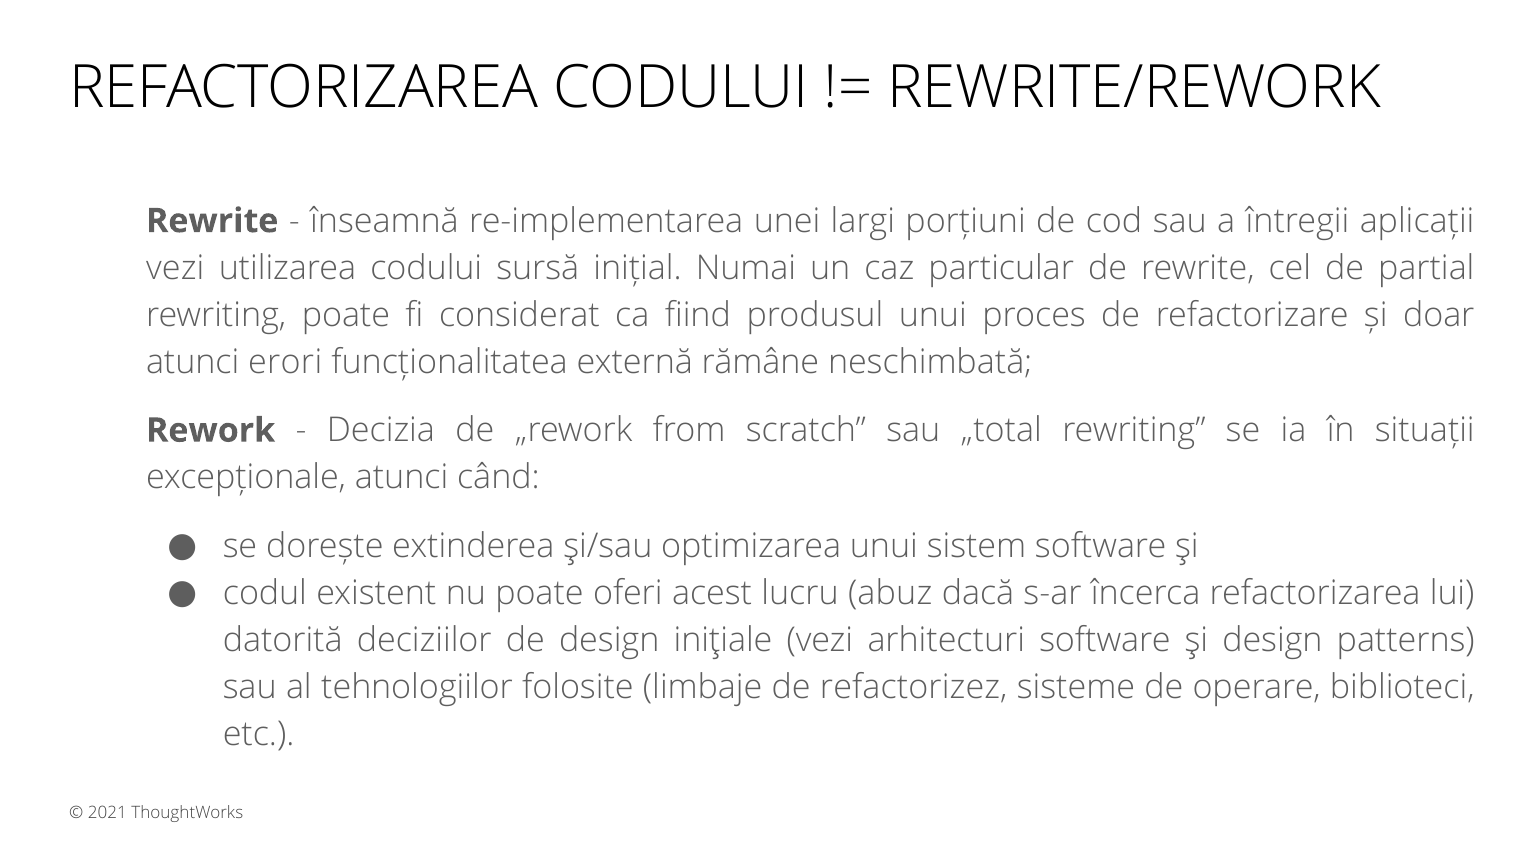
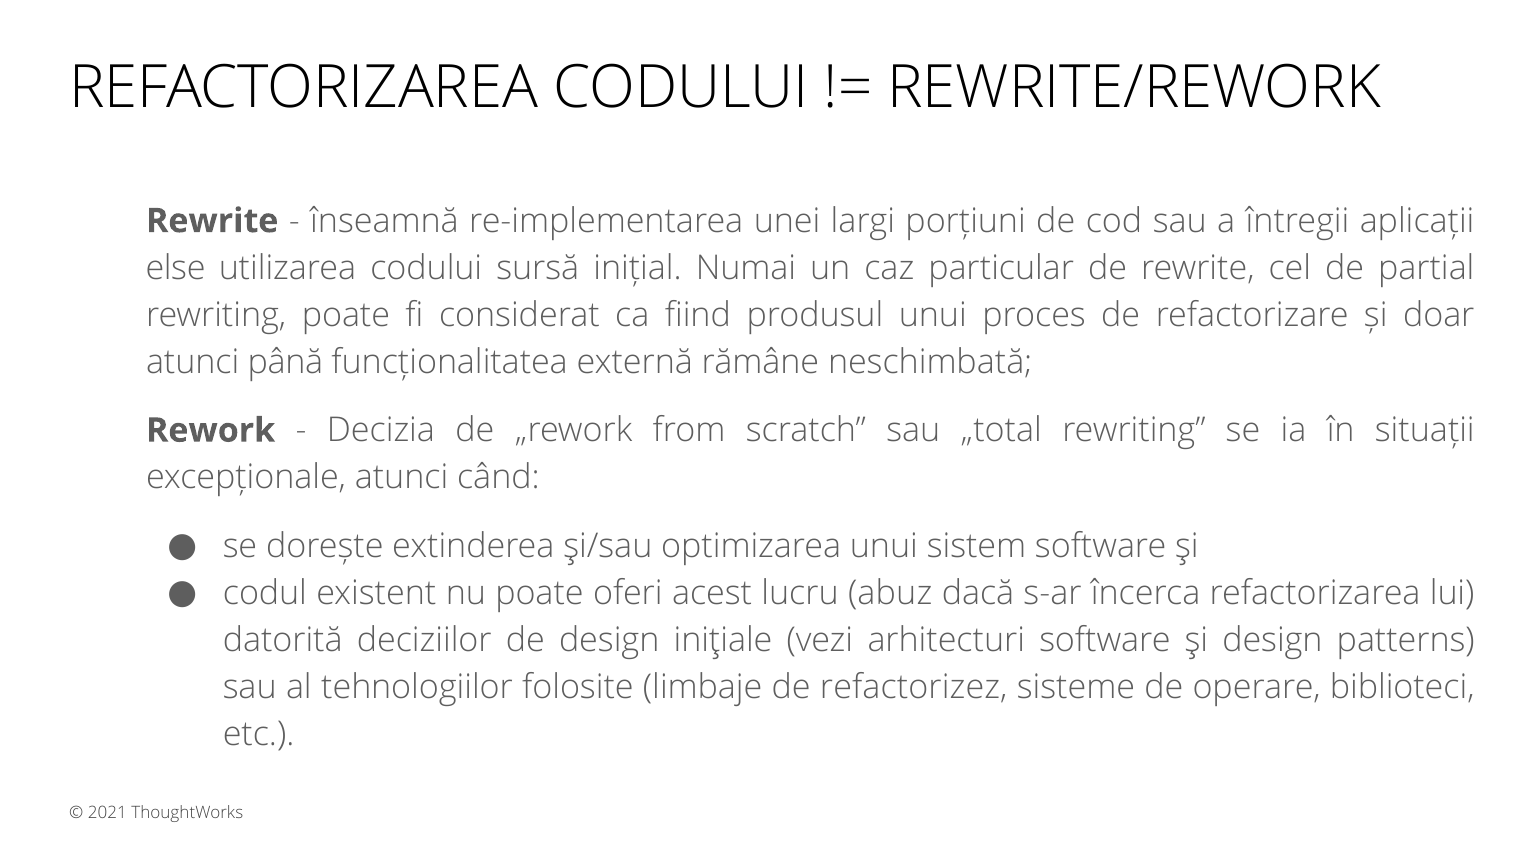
vezi at (175, 268): vezi -> else
erori: erori -> până
